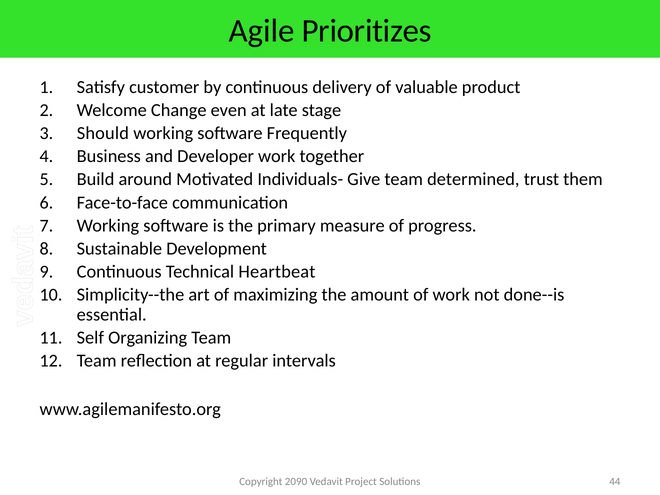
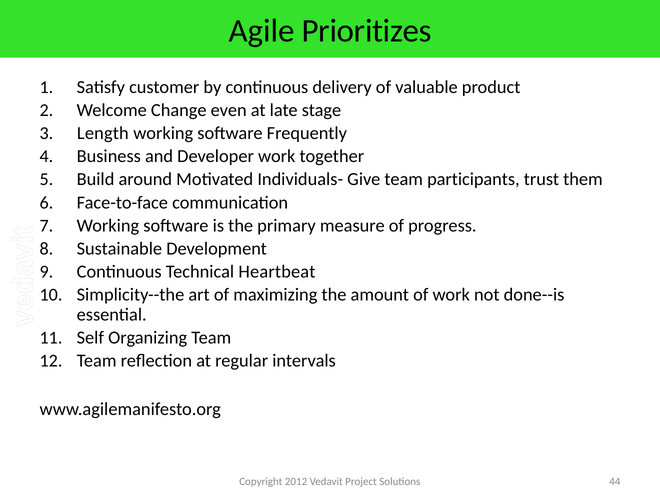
Should: Should -> Length
determined: determined -> participants
2090: 2090 -> 2012
